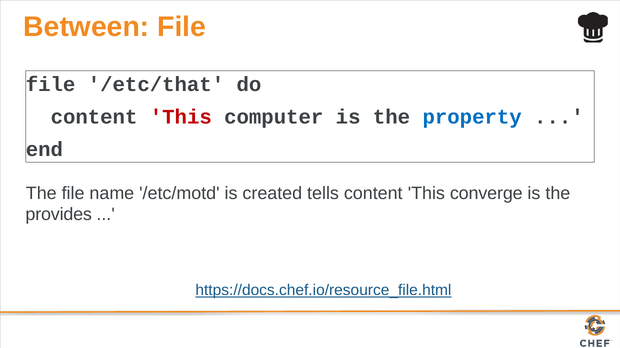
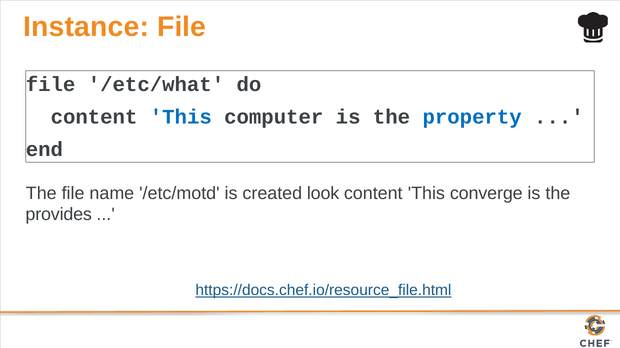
Between: Between -> Instance
/etc/that: /etc/that -> /etc/what
This at (181, 117) colour: red -> blue
tells: tells -> look
